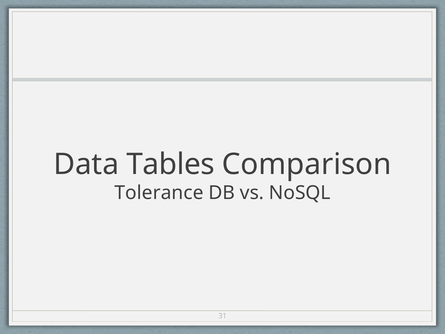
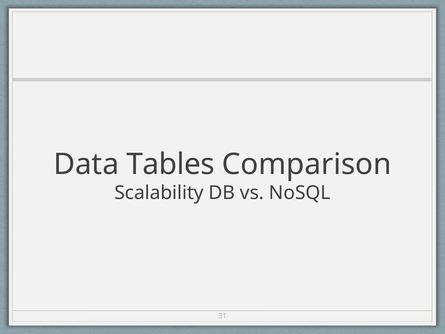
Tolerance: Tolerance -> Scalability
